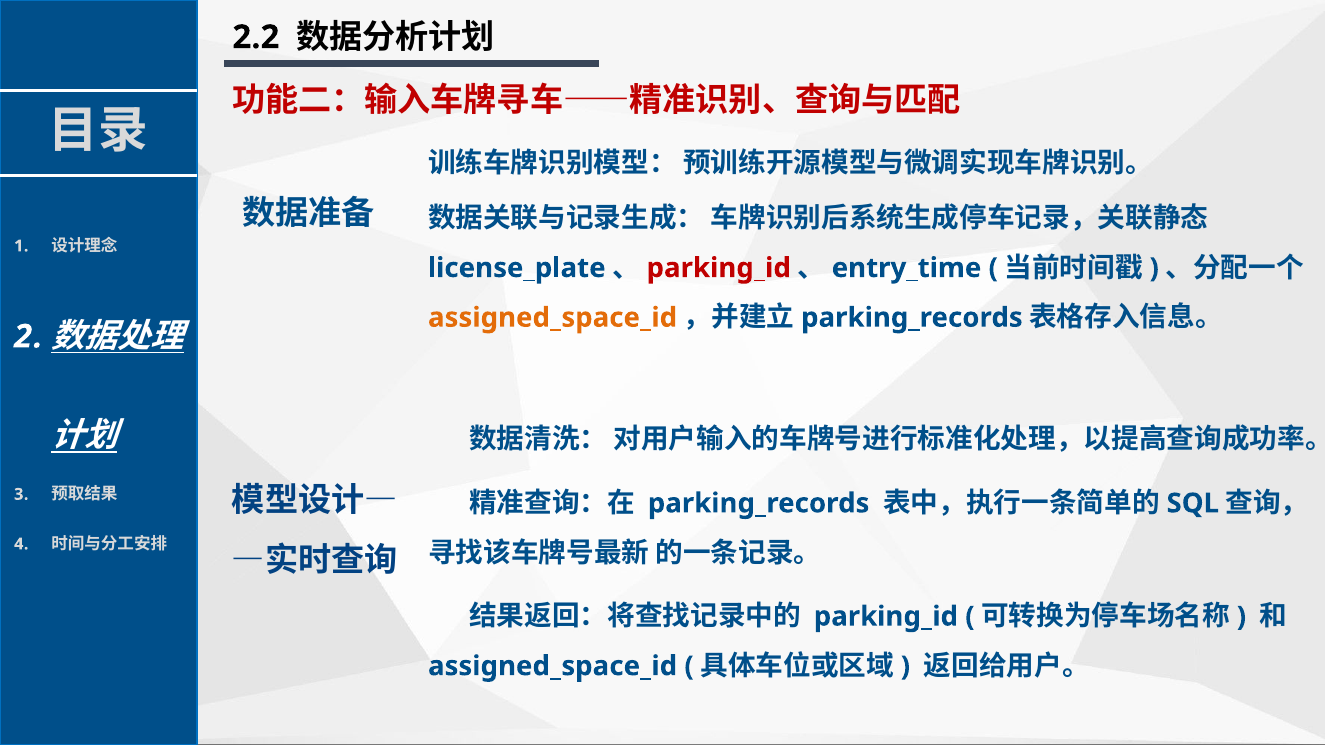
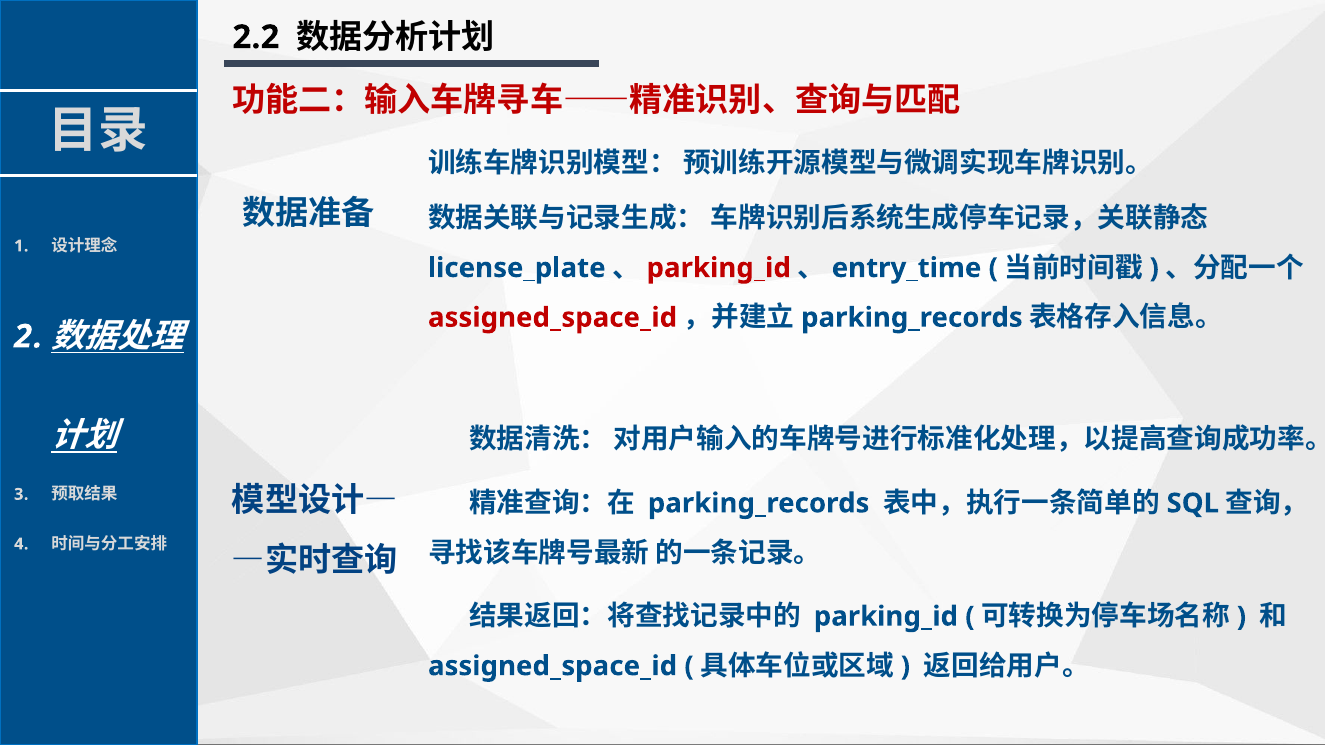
assigned_space_id at (553, 318) colour: orange -> red
